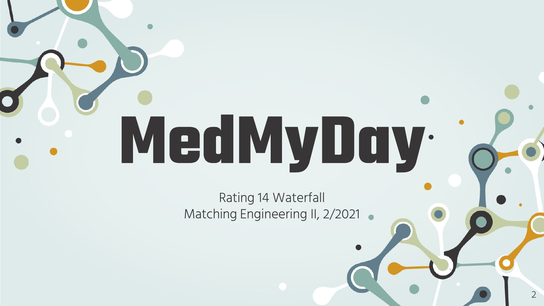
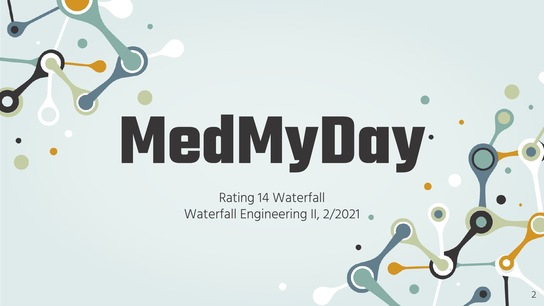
Matching at (210, 214): Matching -> Waterfall
